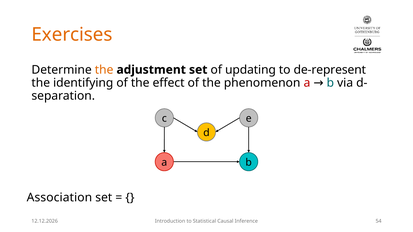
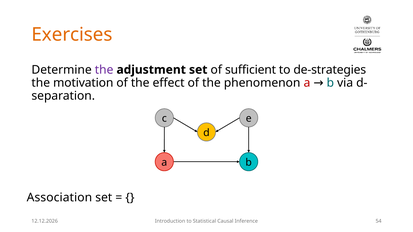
the at (104, 70) colour: orange -> purple
updating: updating -> sufficient
de-represent: de-represent -> de-strategies
identifying: identifying -> motivation
